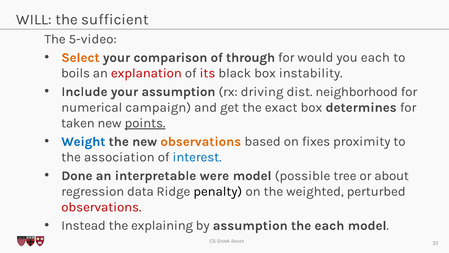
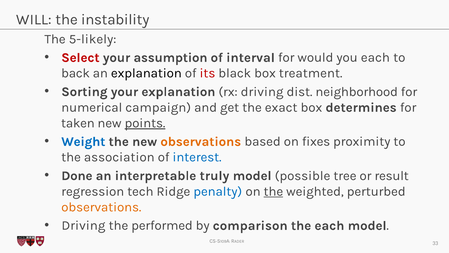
sufficient: sufficient -> instability
5-video: 5-video -> 5-likely
Select colour: orange -> red
comparison: comparison -> assumption
through: through -> interval
boils: boils -> back
explanation at (146, 73) colour: red -> black
instability: instability -> treatment
Include: Include -> Sorting
your assumption: assumption -> explanation
were: were -> truly
about: about -> result
data: data -> tech
penalty colour: black -> blue
the at (273, 191) underline: none -> present
observations at (101, 207) colour: red -> orange
Instead at (84, 225): Instead -> Driving
explaining: explaining -> performed
by assumption: assumption -> comparison
